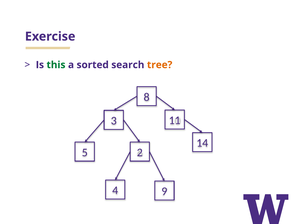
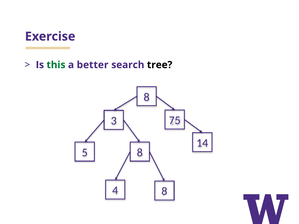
sorted: sorted -> better
tree colour: orange -> black
11: 11 -> 75
5 2: 2 -> 8
4 9: 9 -> 8
